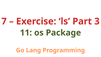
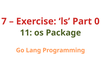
3: 3 -> 0
